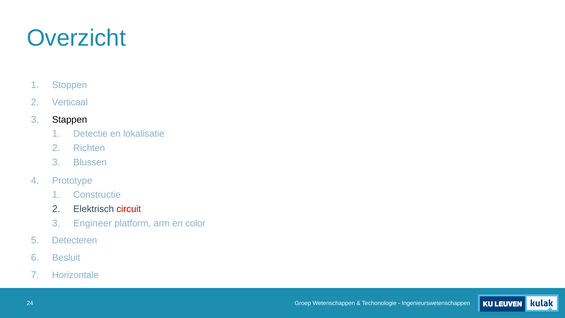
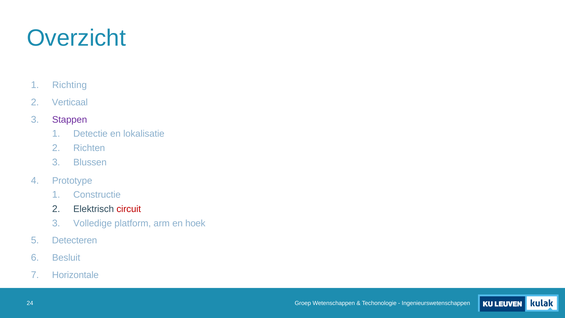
Stoppen: Stoppen -> Richting
Stappen colour: black -> purple
Engineer: Engineer -> Volledige
color: color -> hoek
